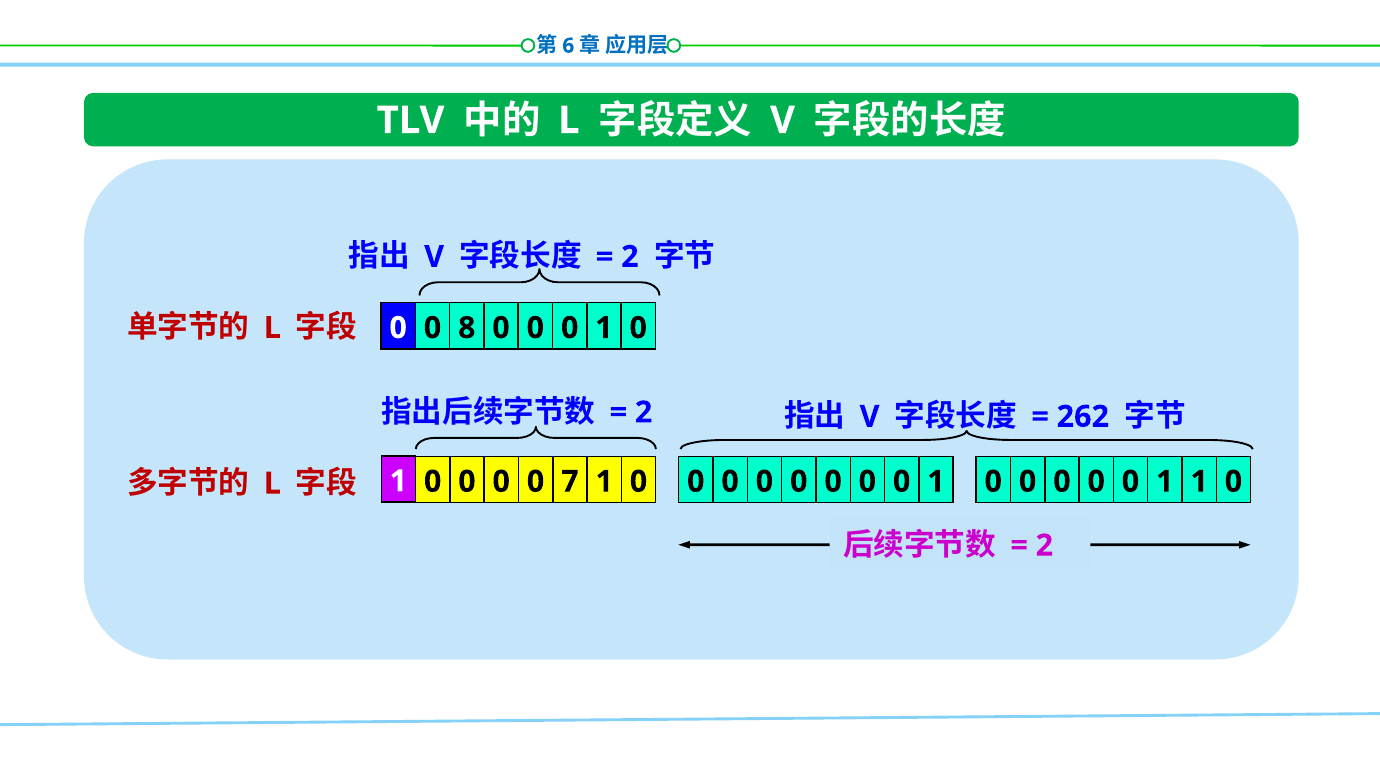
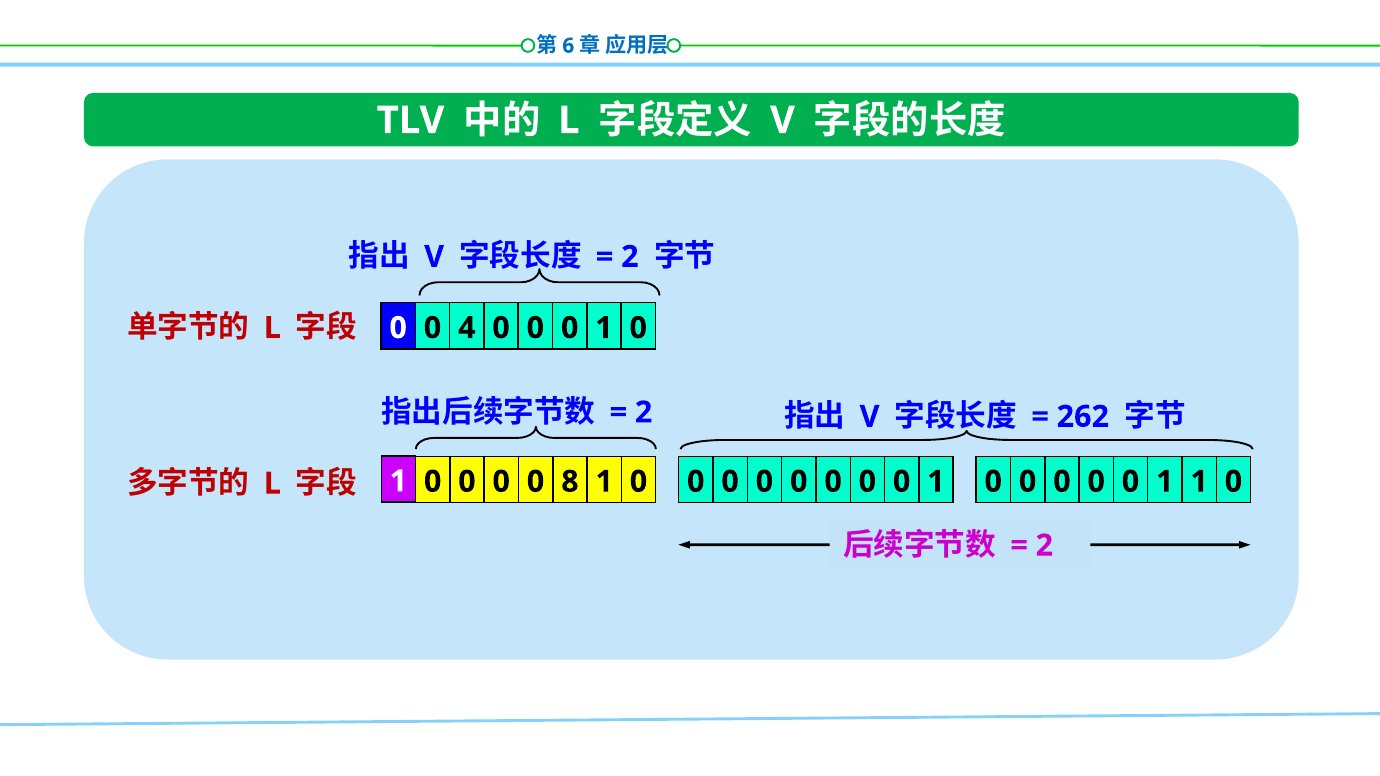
8: 8 -> 4
7: 7 -> 8
